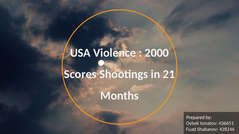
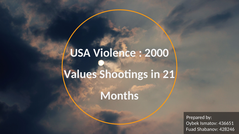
Scores: Scores -> Values
